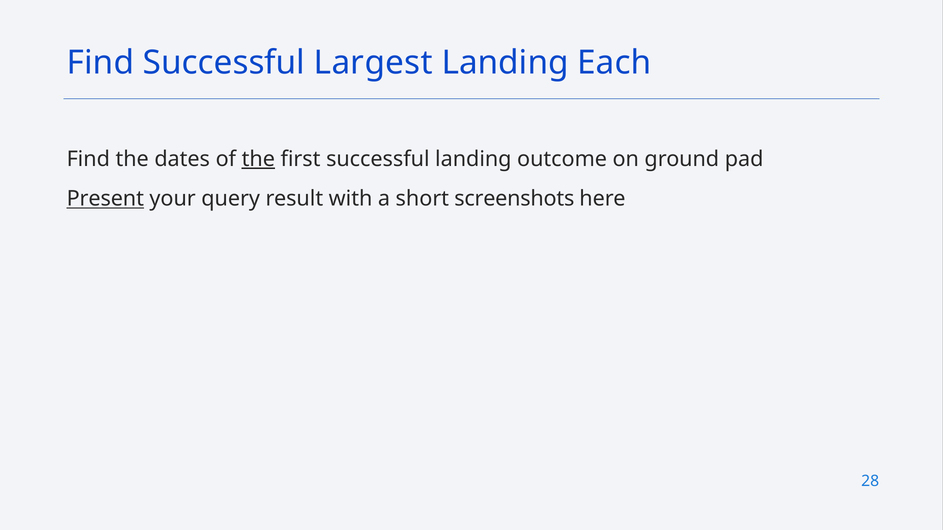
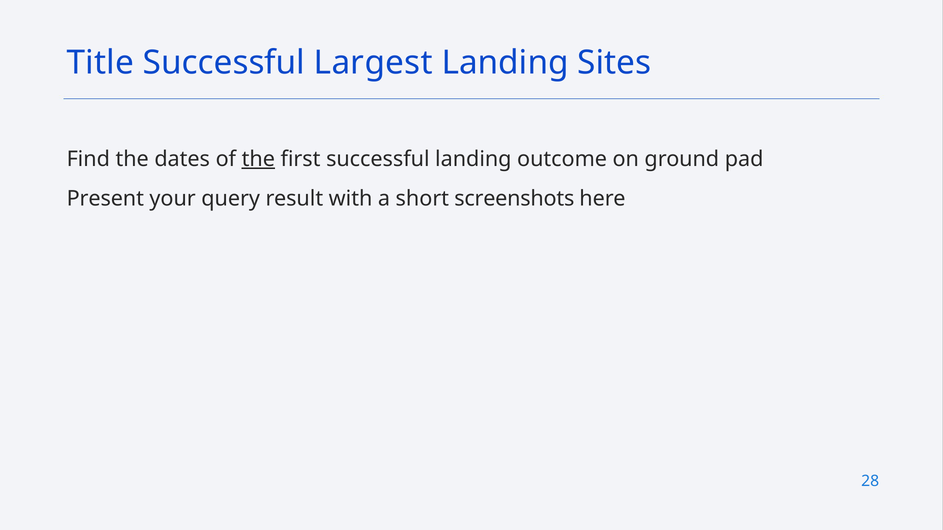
Find at (100, 63): Find -> Title
Each: Each -> Sites
Present underline: present -> none
